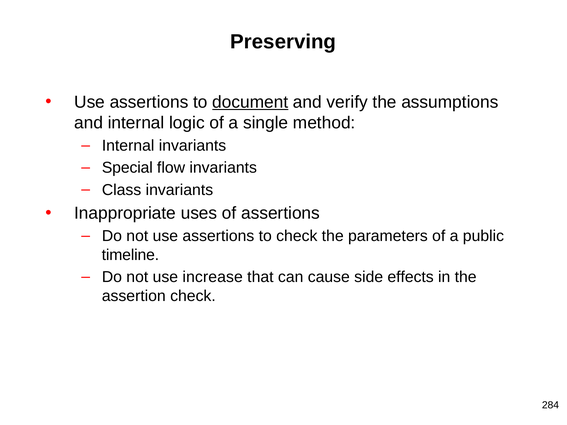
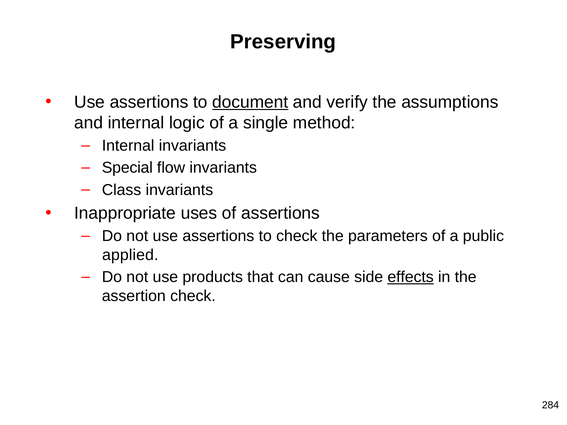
timeline: timeline -> applied
increase: increase -> products
effects underline: none -> present
